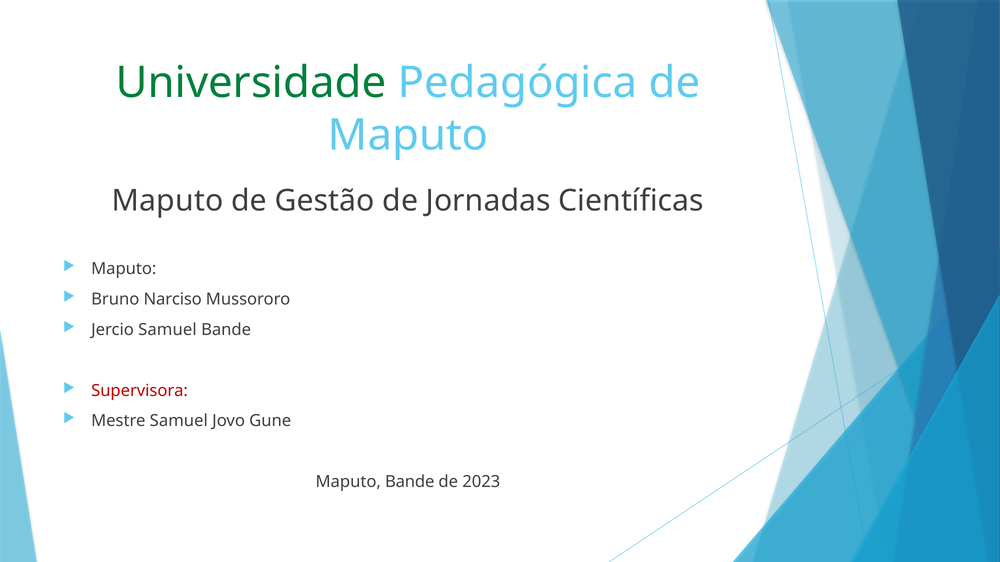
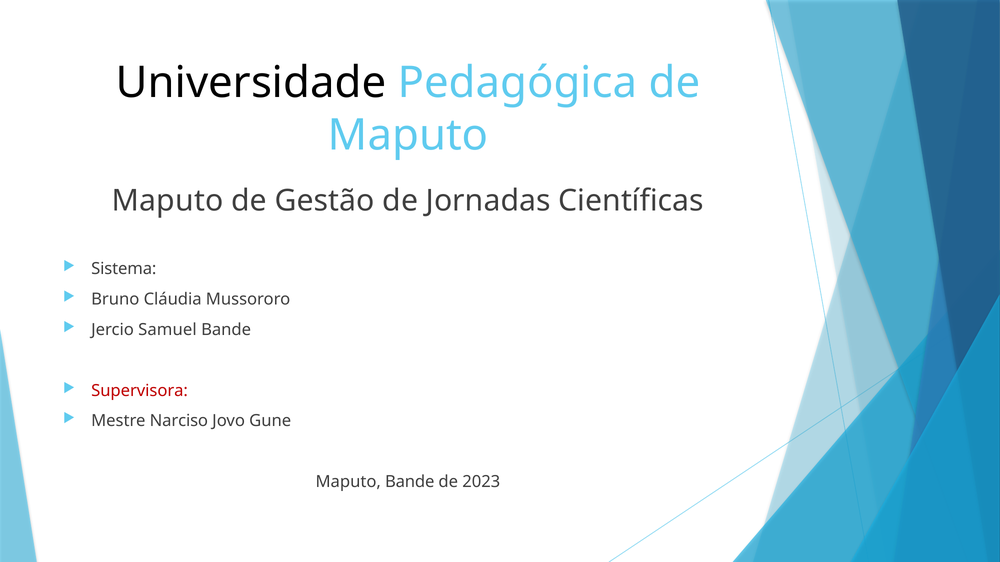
Universidade colour: green -> black
Maputo at (124, 269): Maputo -> Sistema
Narciso: Narciso -> Cláudia
Mestre Samuel: Samuel -> Narciso
